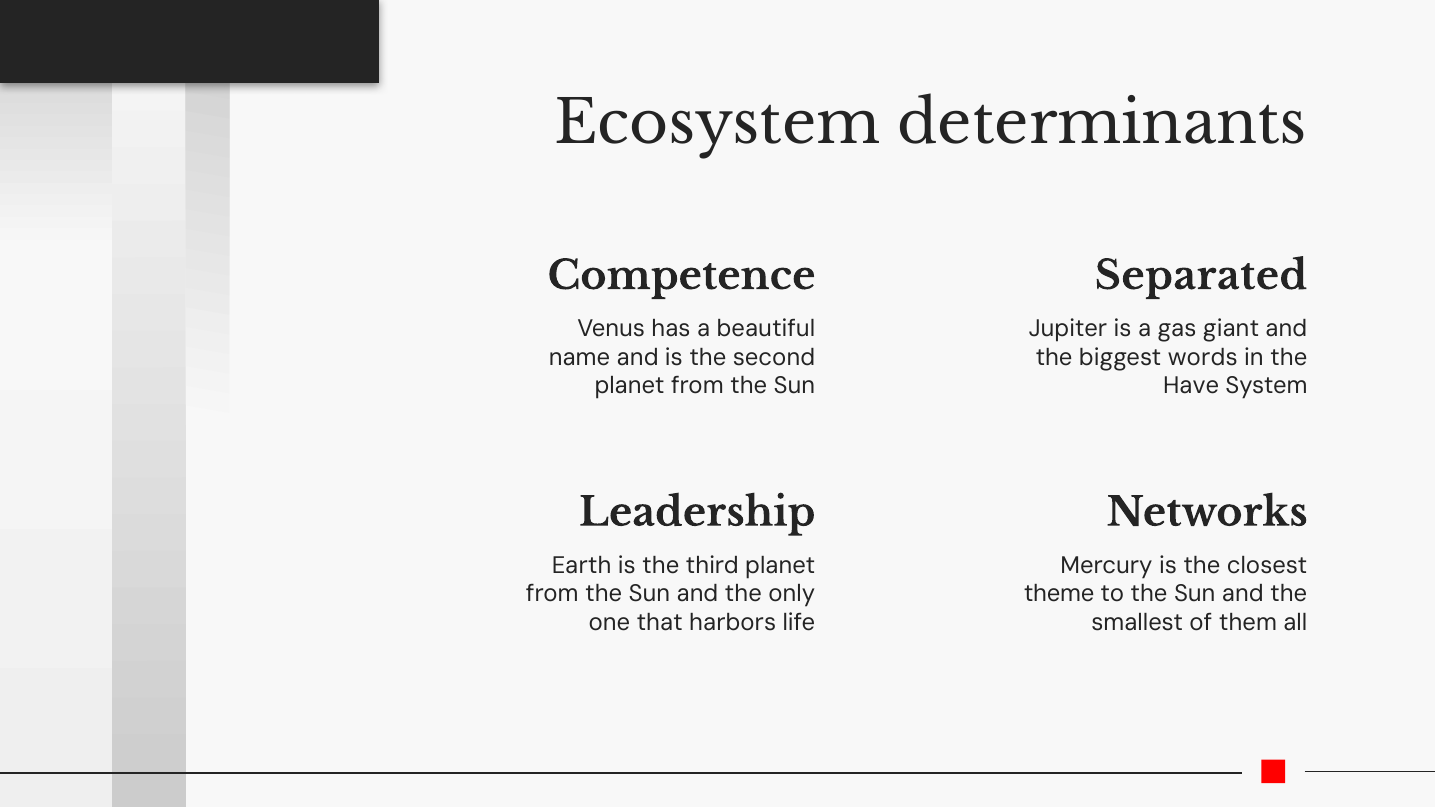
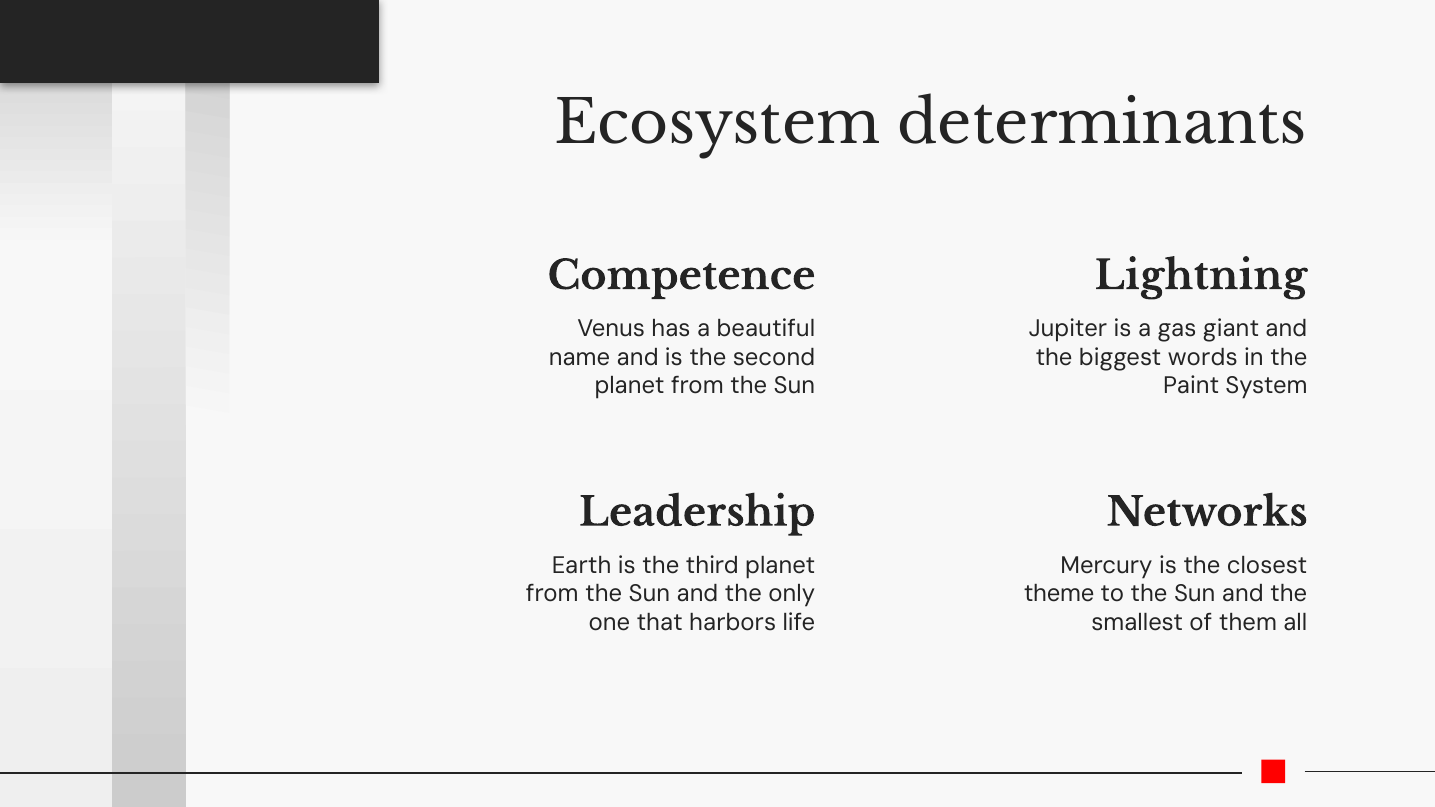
Separated: Separated -> Lightning
Have: Have -> Paint
